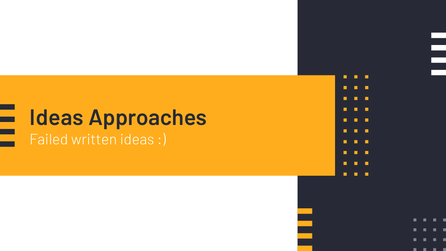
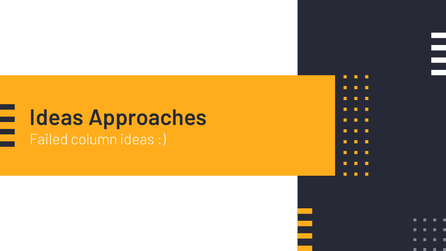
written: written -> column
